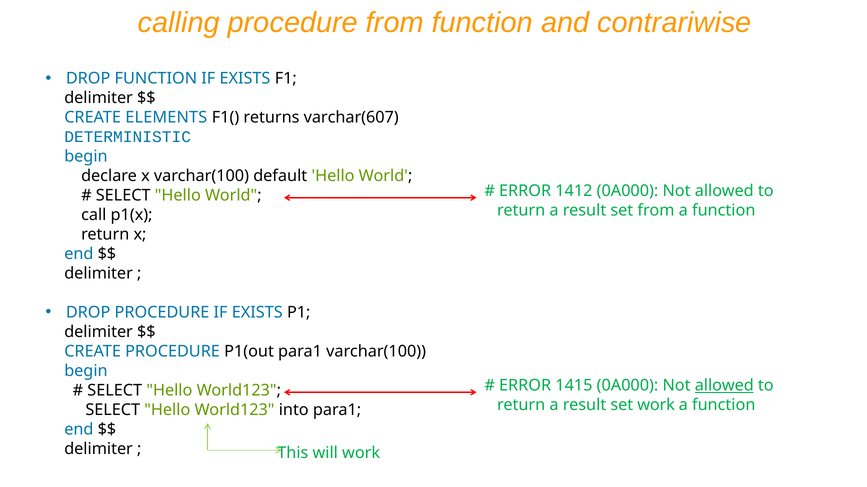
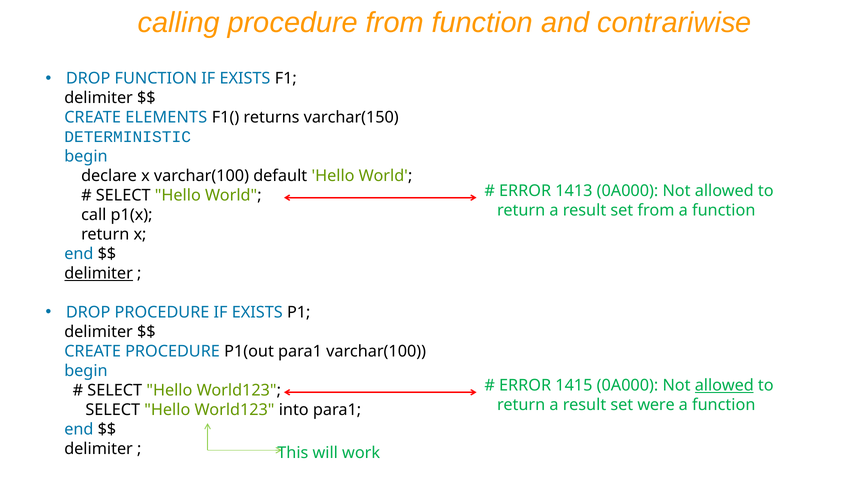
varchar(607: varchar(607 -> varchar(150
1412: 1412 -> 1413
delimiter at (99, 274) underline: none -> present
set work: work -> were
